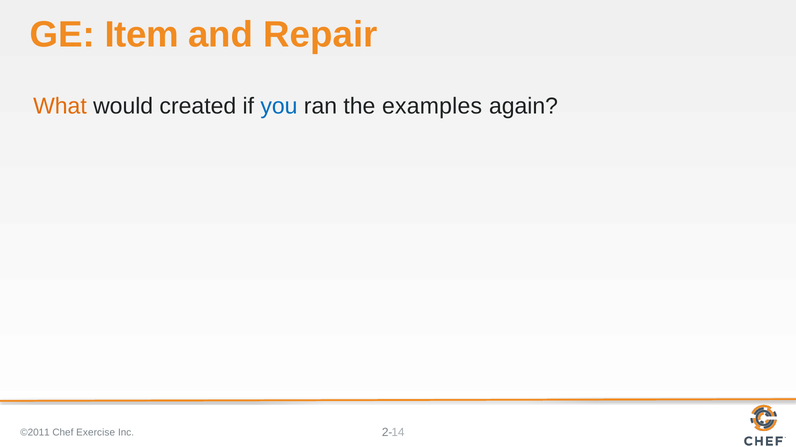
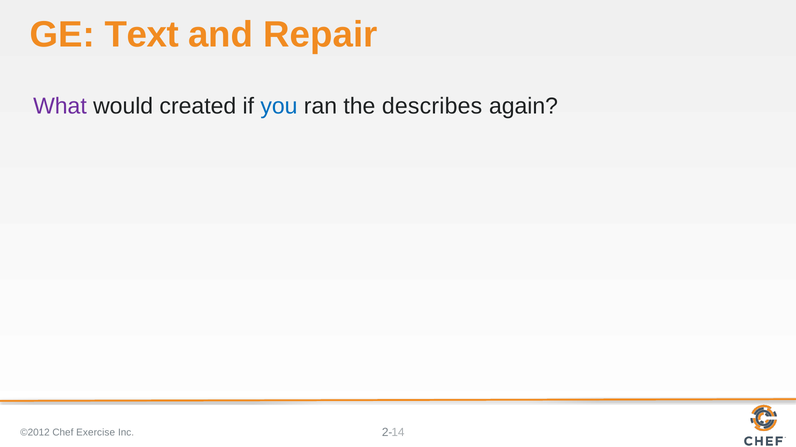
Item: Item -> Text
What colour: orange -> purple
examples: examples -> describes
©2011: ©2011 -> ©2012
